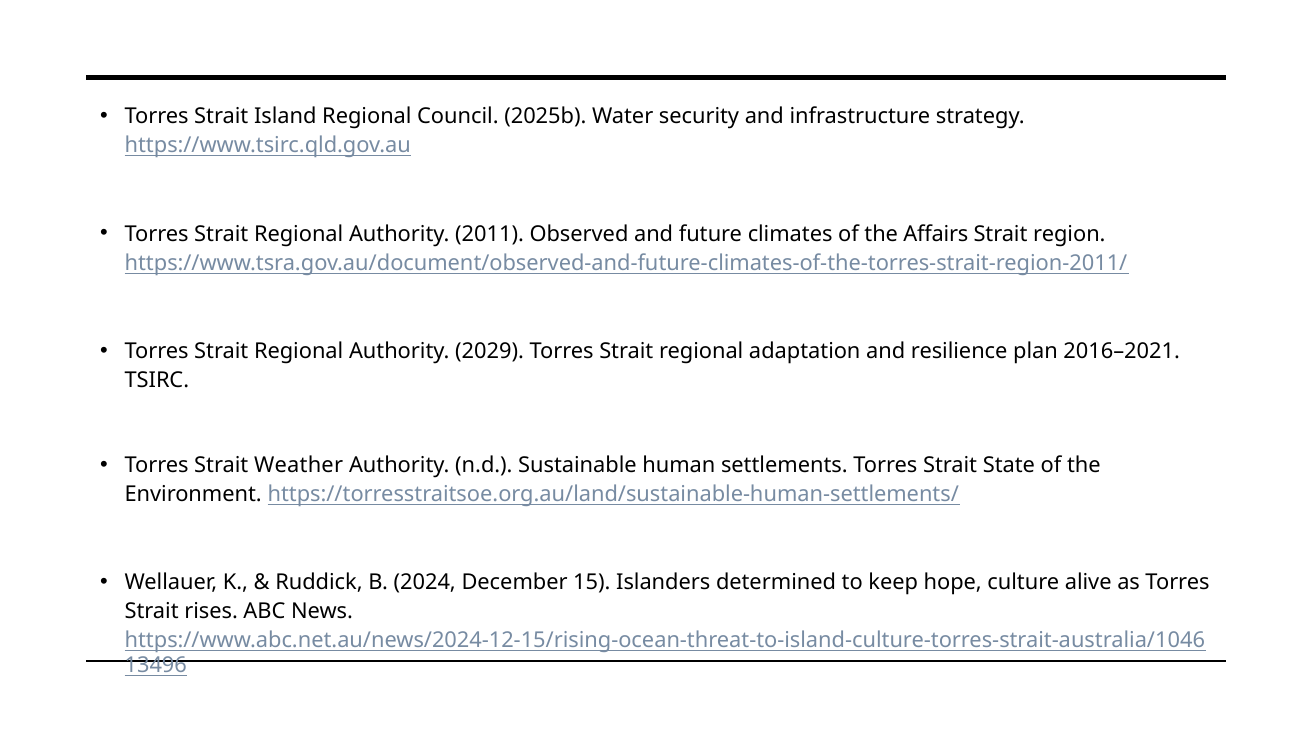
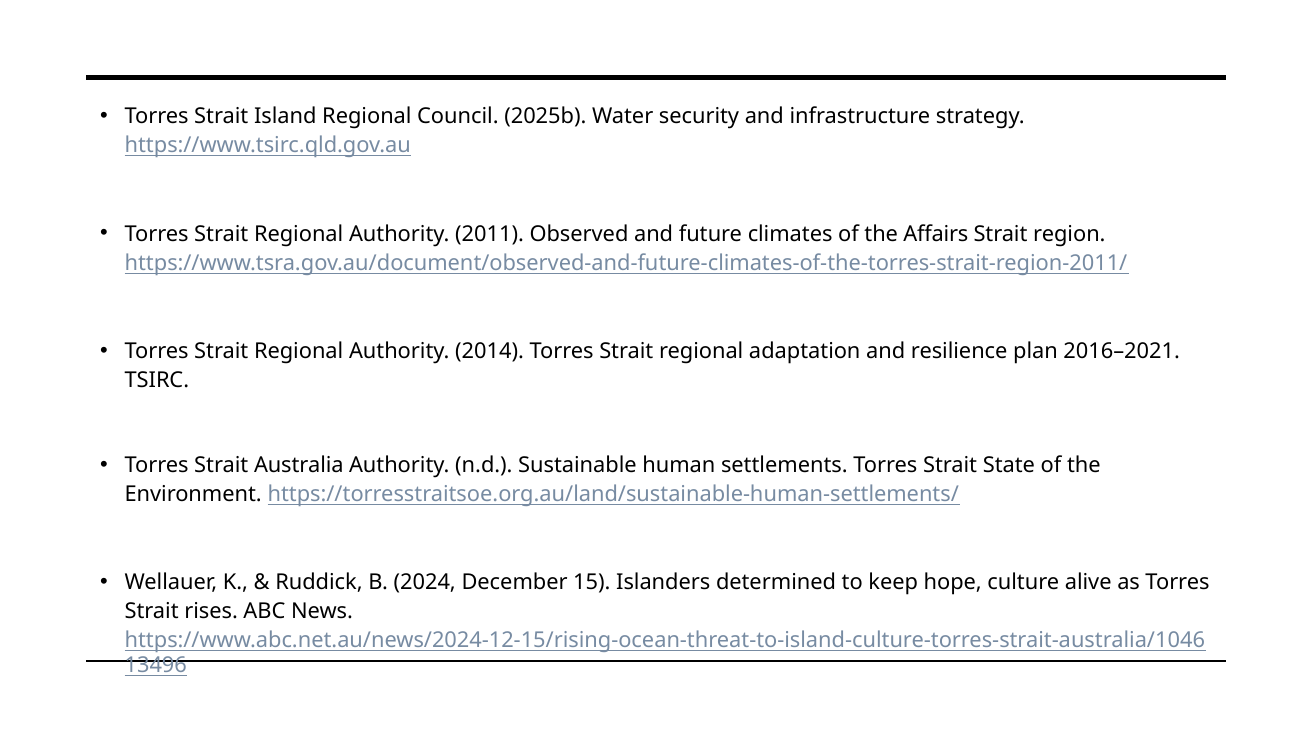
2029: 2029 -> 2014
Weather: Weather -> Australia
